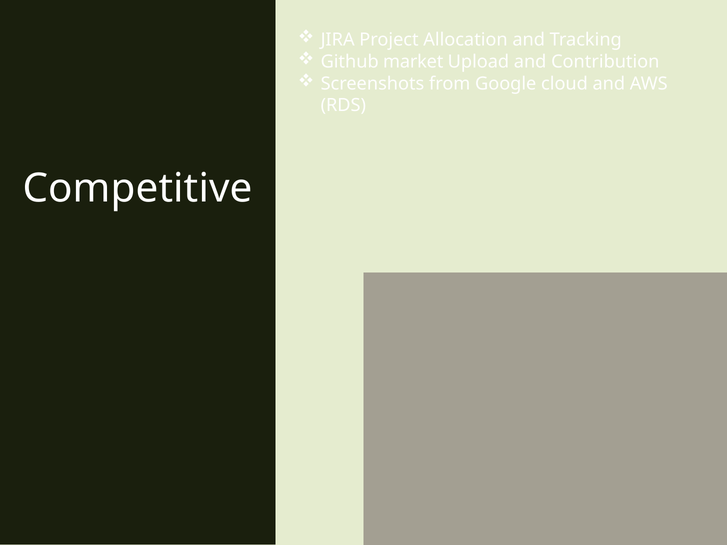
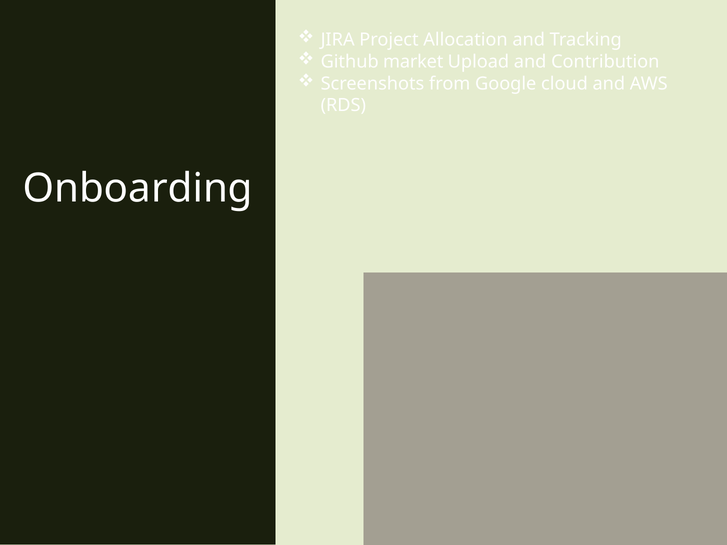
Competitive: Competitive -> Onboarding
